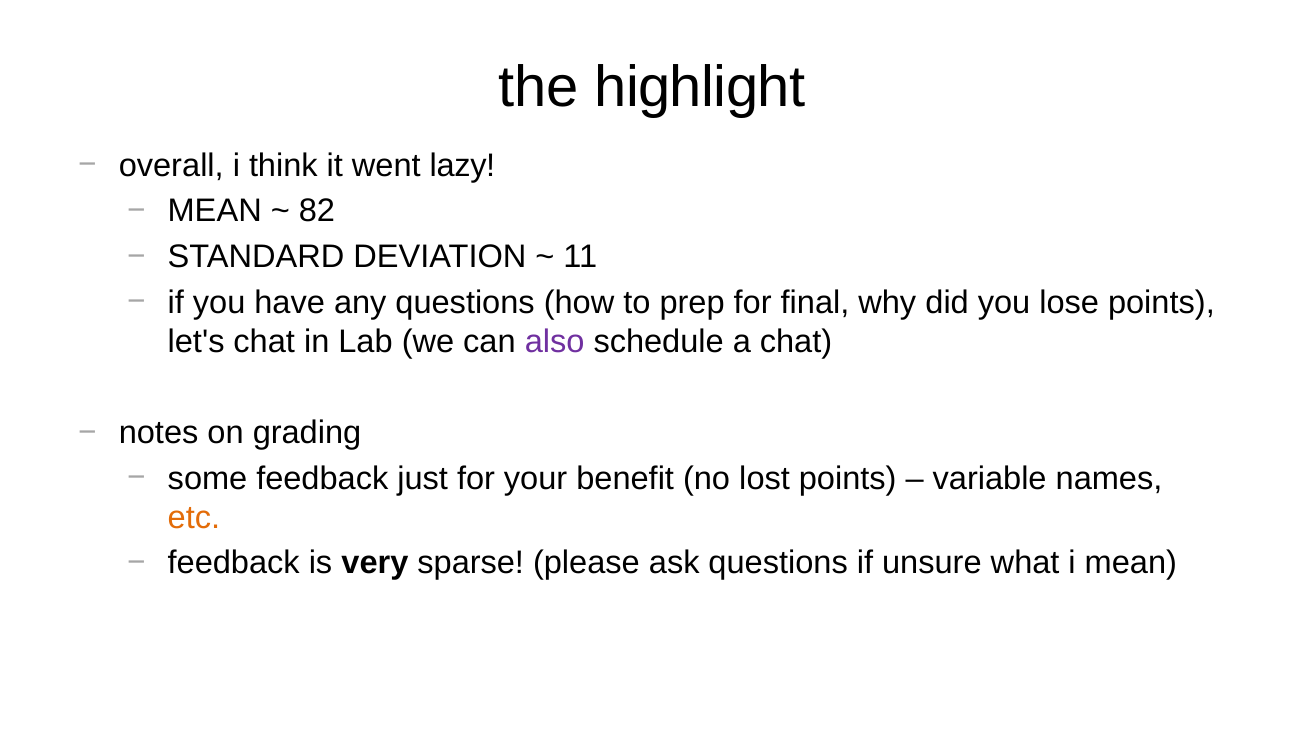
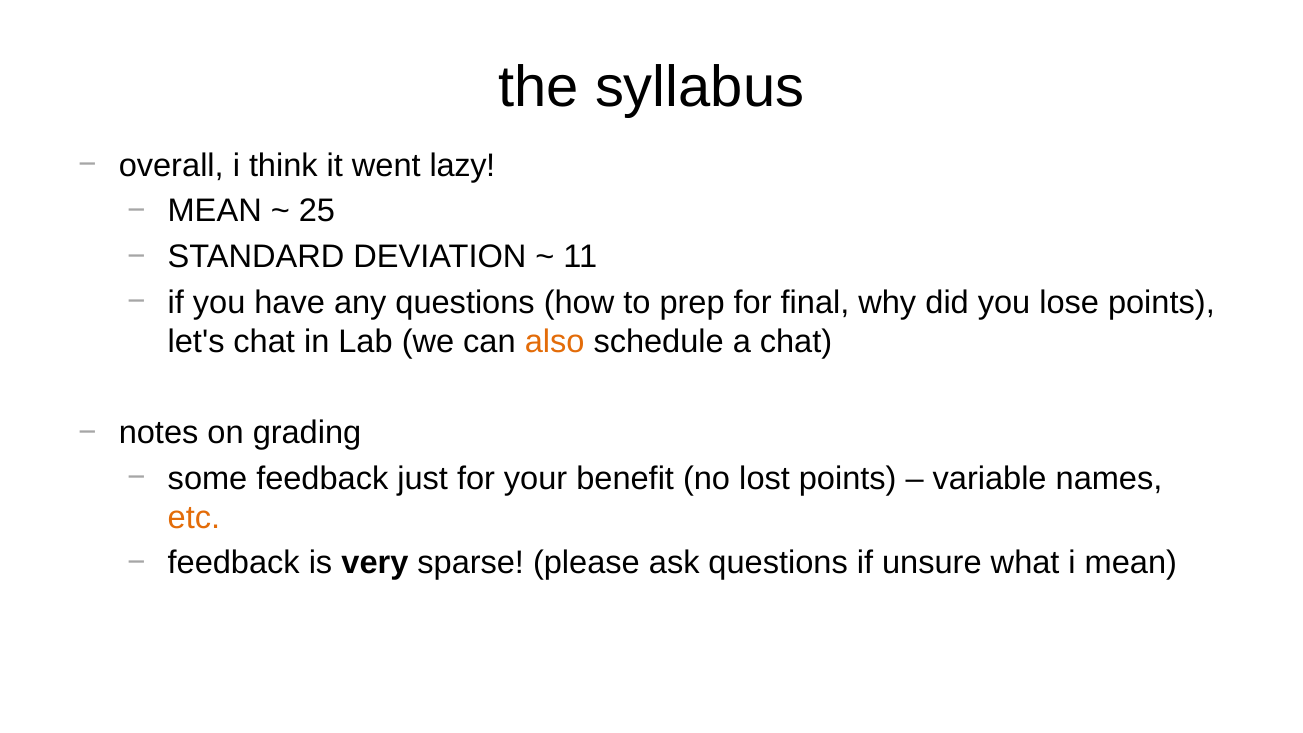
highlight: highlight -> syllabus
82: 82 -> 25
also colour: purple -> orange
